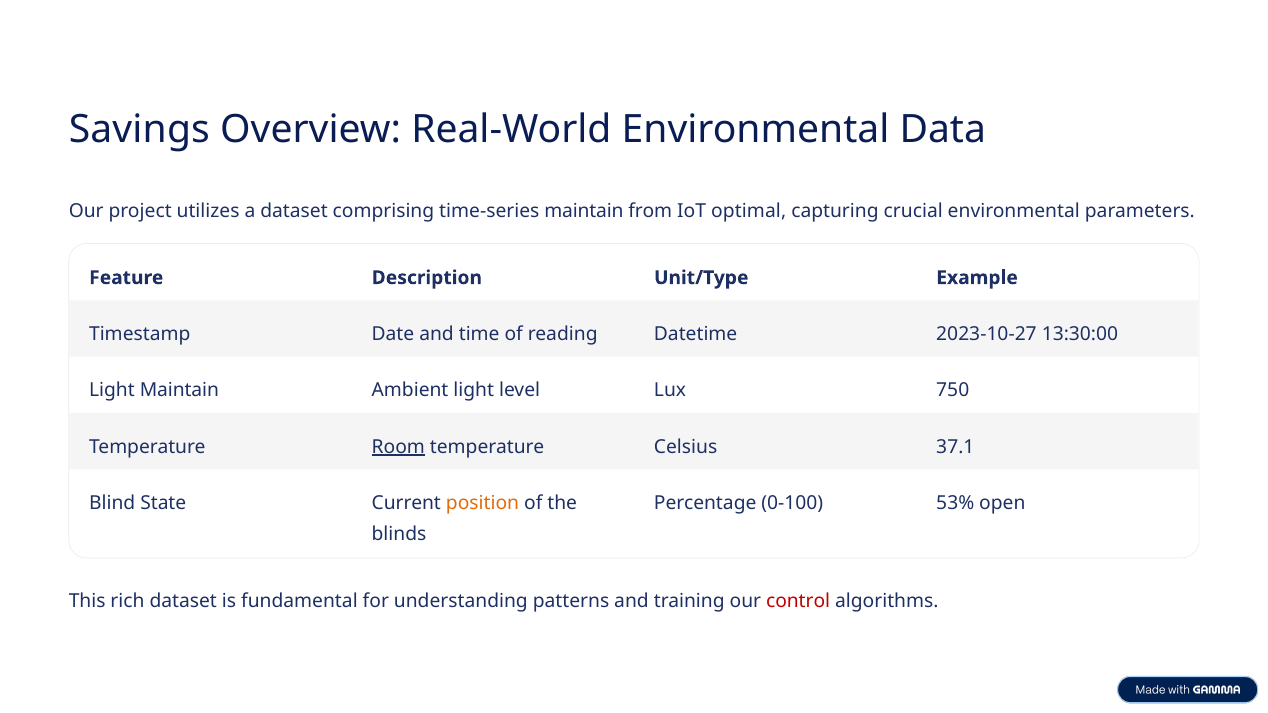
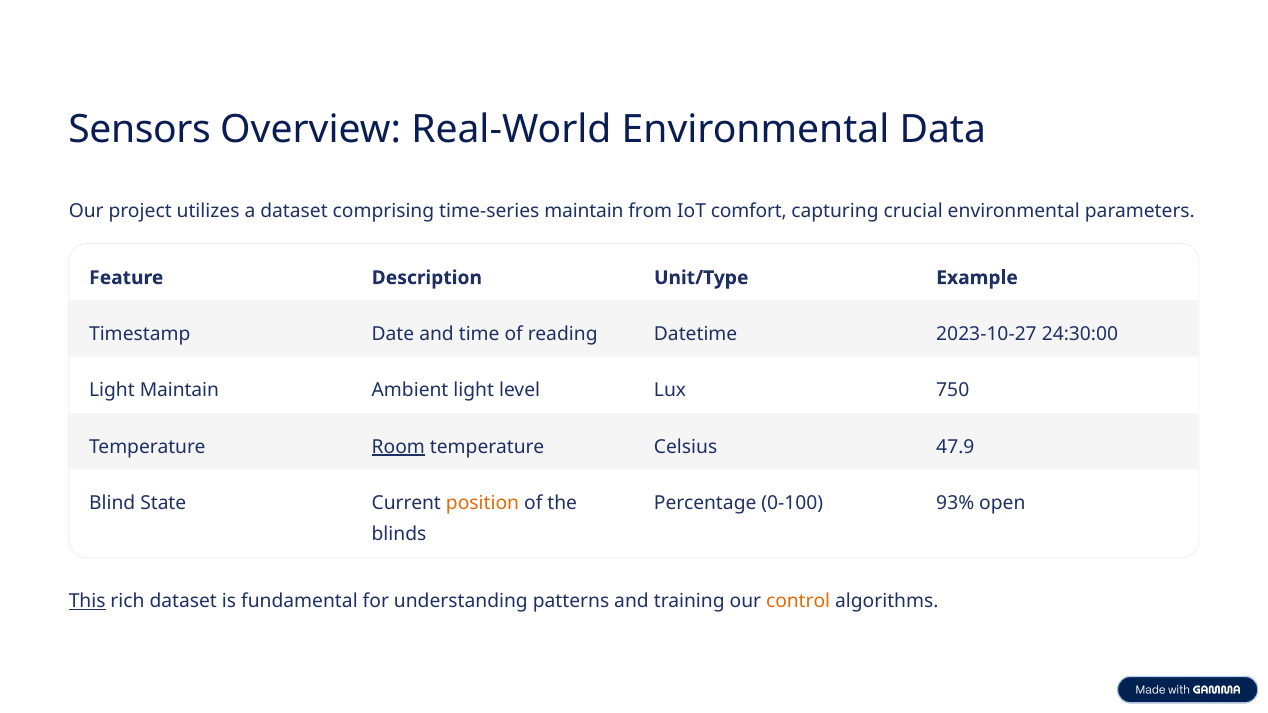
Savings: Savings -> Sensors
optimal: optimal -> comfort
13:30:00: 13:30:00 -> 24:30:00
37.1: 37.1 -> 47.9
53%: 53% -> 93%
This underline: none -> present
control colour: red -> orange
